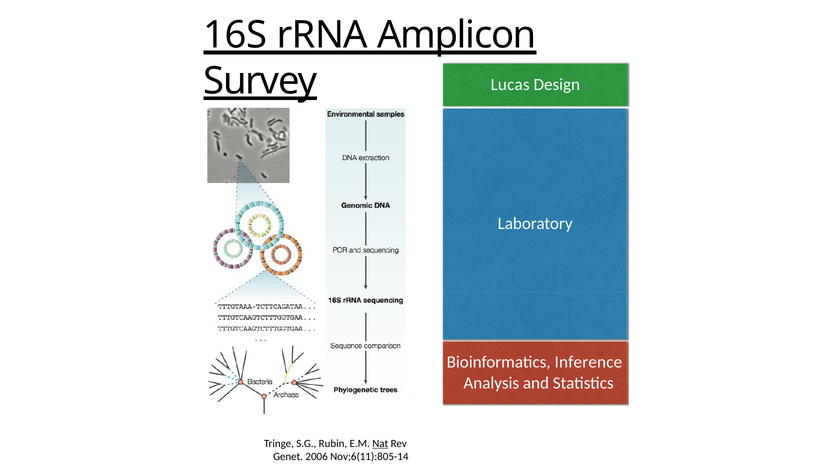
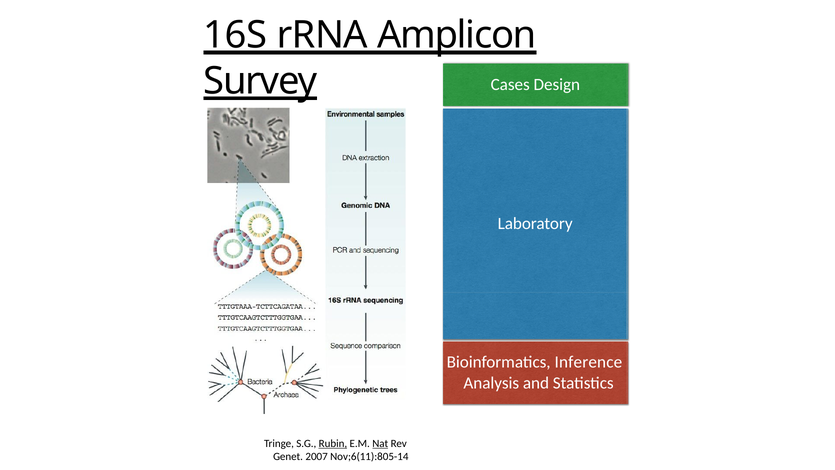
Lucas: Lucas -> Cases
Rubin underline: none -> present
2006: 2006 -> 2007
